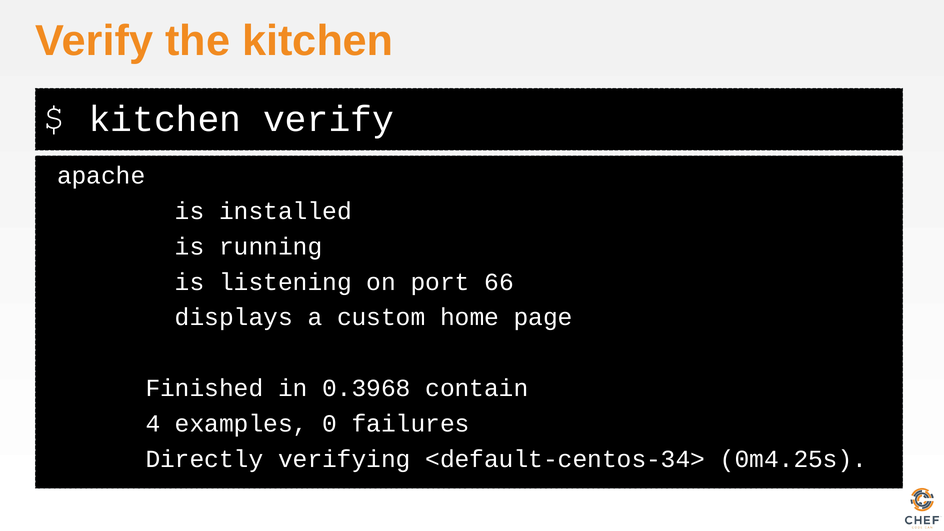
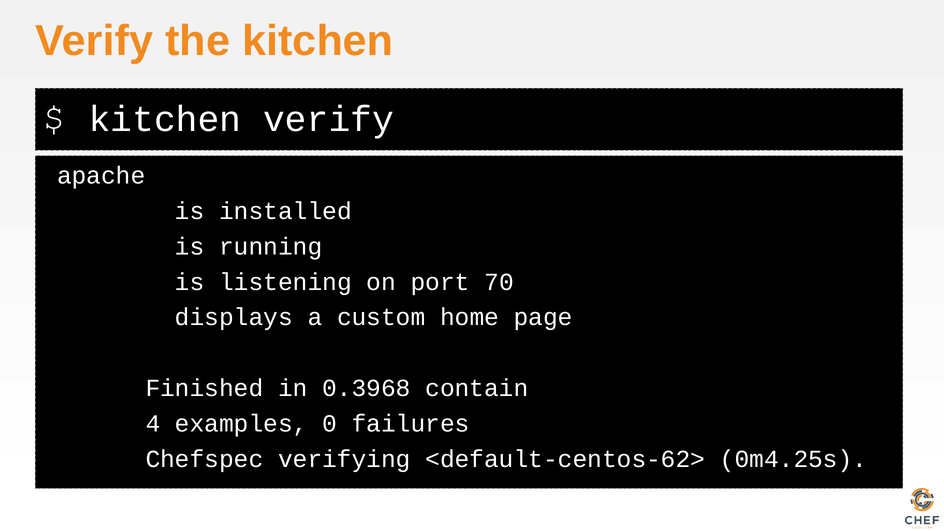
66: 66 -> 70
Directly: Directly -> Chefspec
<default-centos-34>: <default-centos-34> -> <default-centos-62>
